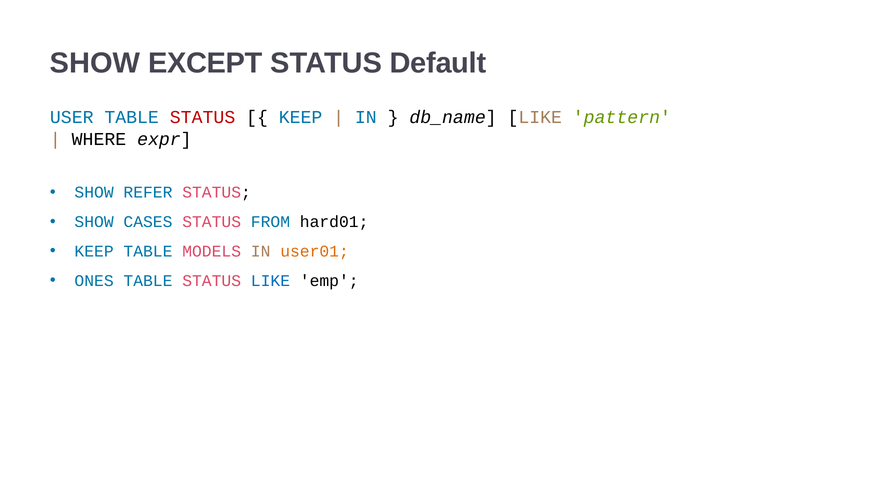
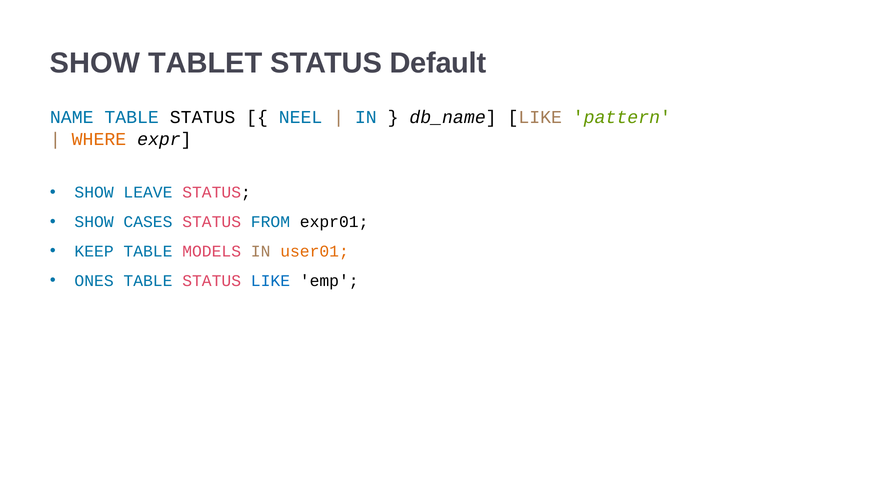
EXCEPT: EXCEPT -> TABLET
USER: USER -> NAME
STATUS at (203, 117) colour: red -> black
KEEP at (301, 117): KEEP -> NEEL
WHERE colour: black -> orange
REFER: REFER -> LEAVE
hard01: hard01 -> expr01
